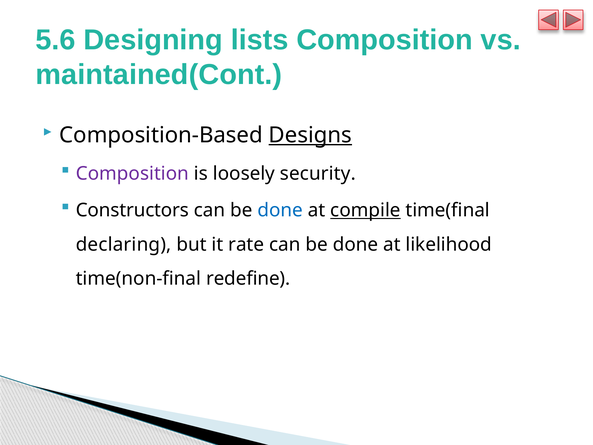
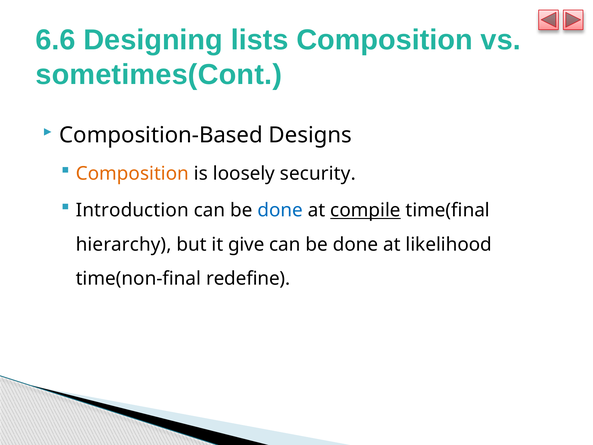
5.6: 5.6 -> 6.6
maintained(Cont: maintained(Cont -> sometimes(Cont
Designs underline: present -> none
Composition at (132, 174) colour: purple -> orange
Constructors: Constructors -> Introduction
declaring: declaring -> hierarchy
rate: rate -> give
